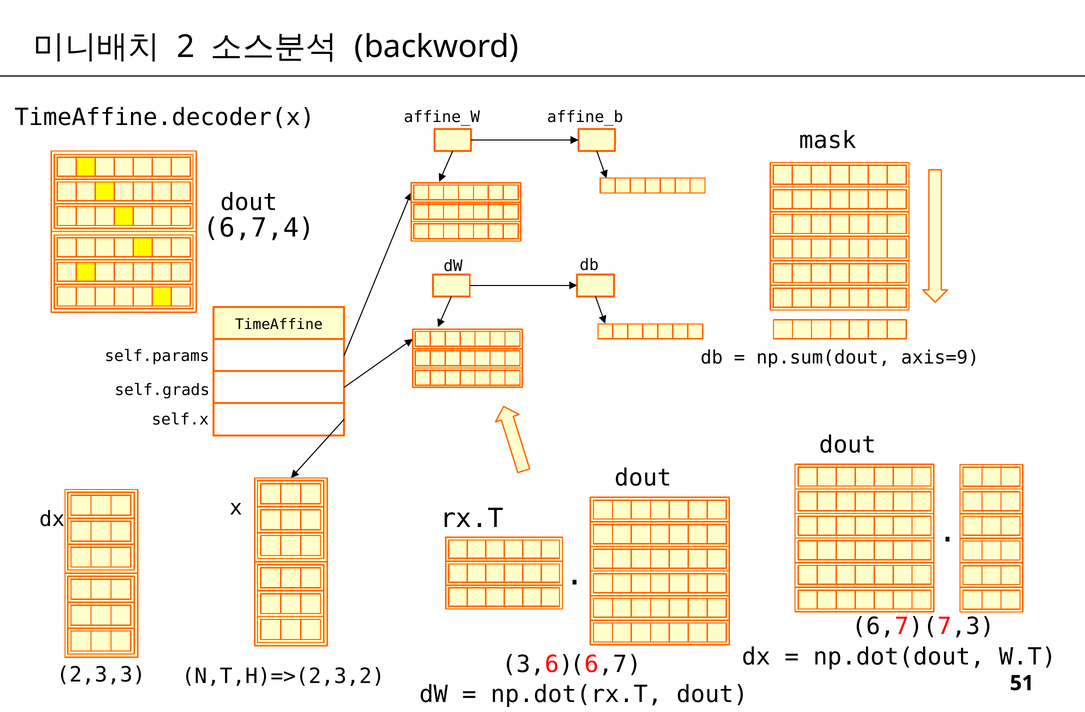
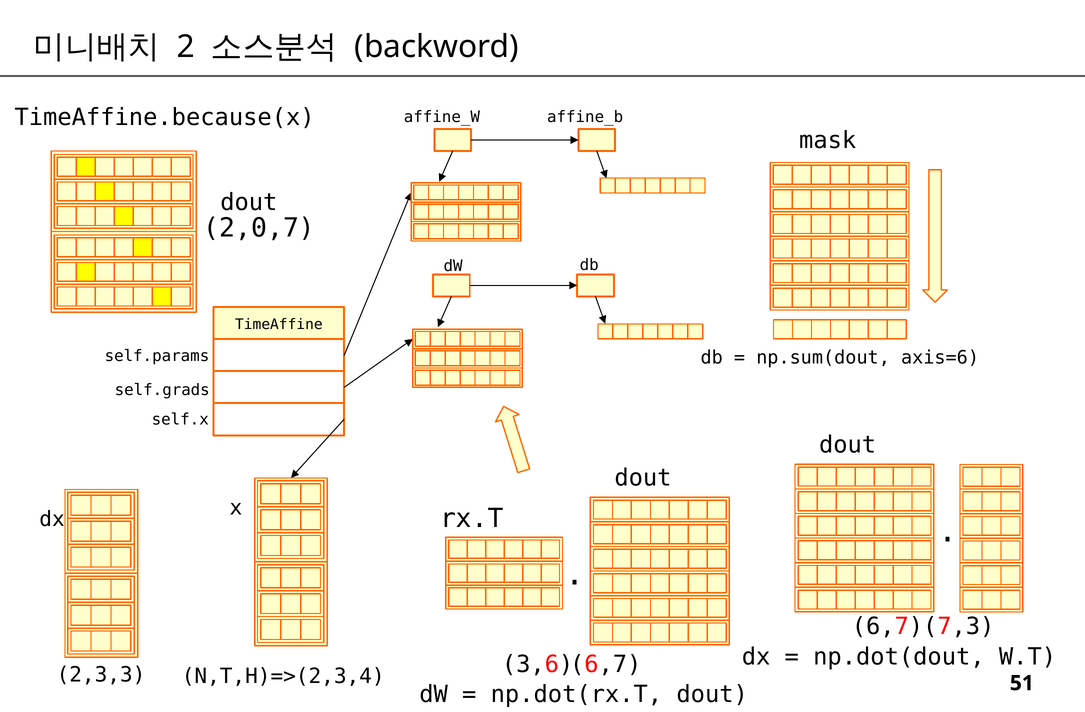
TimeAffine.decoder(x: TimeAffine.decoder(x -> TimeAffine.because(x
6,7,4: 6,7,4 -> 2,0,7
axis=9: axis=9 -> axis=6
N,T,H)=>(2,3,2: N,T,H)=>(2,3,2 -> N,T,H)=>(2,3,4
